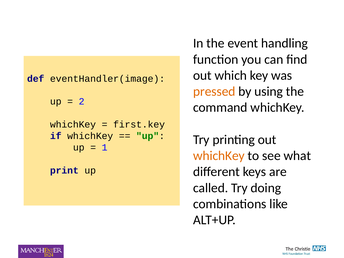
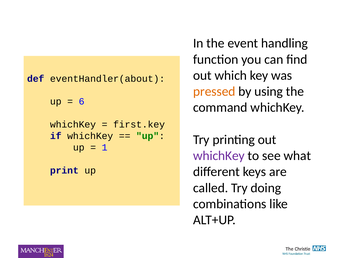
eventHandler(image: eventHandler(image -> eventHandler(about
2: 2 -> 6
whichKey at (219, 156) colour: orange -> purple
